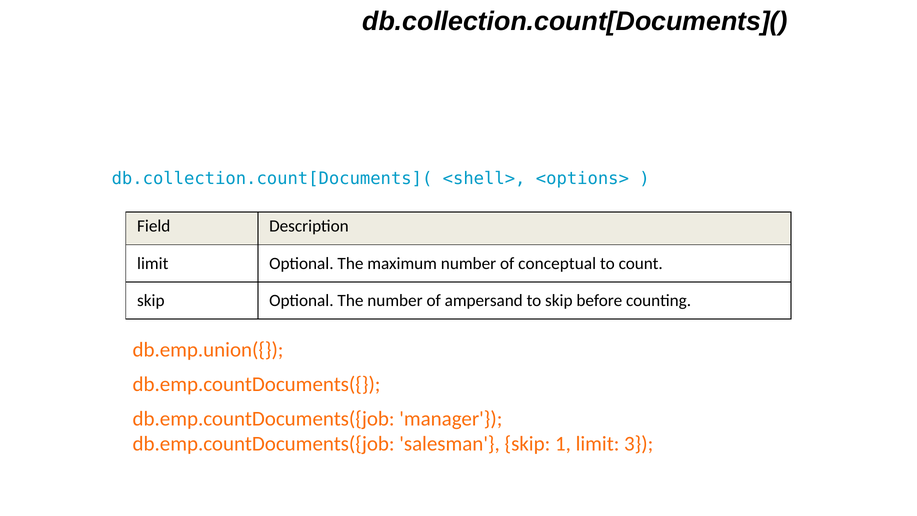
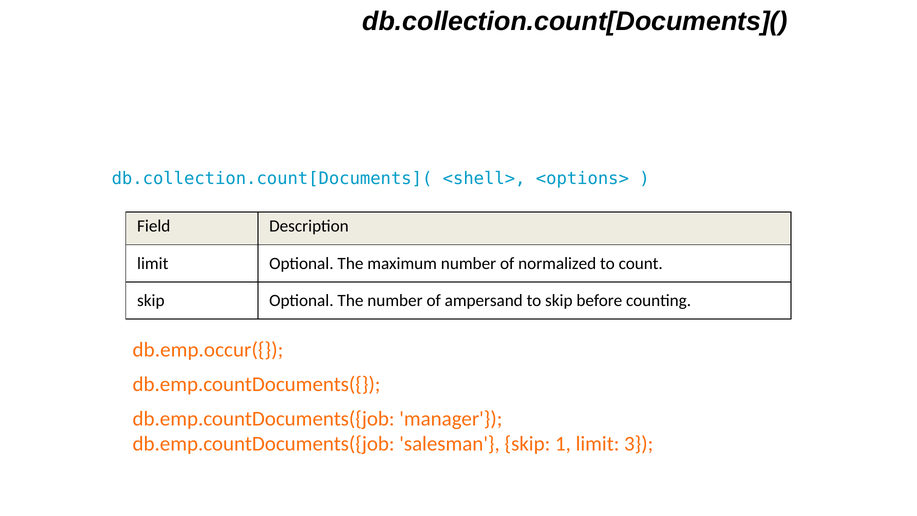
conceptual: conceptual -> normalized
db.emp.union({: db.emp.union({ -> db.emp.occur({
